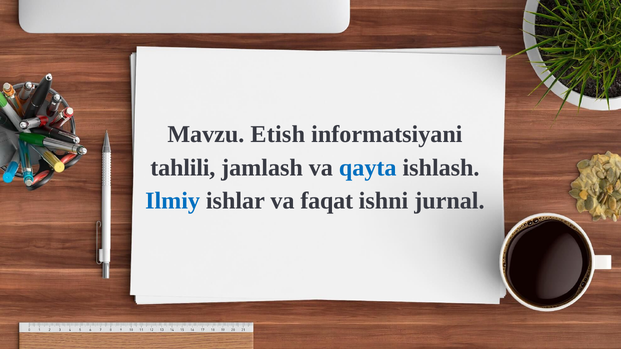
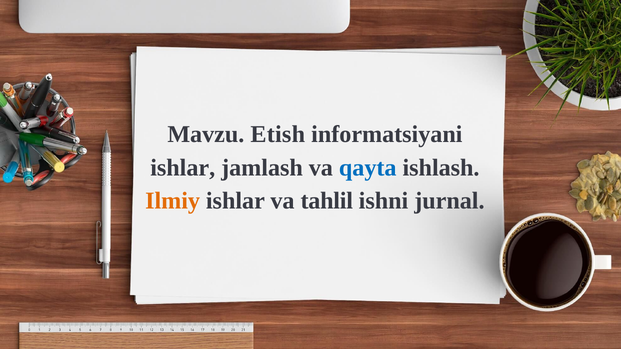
tahlili at (183, 168): tahlili -> ishlar
Ilmiy colour: blue -> orange
faqat: faqat -> tahlil
